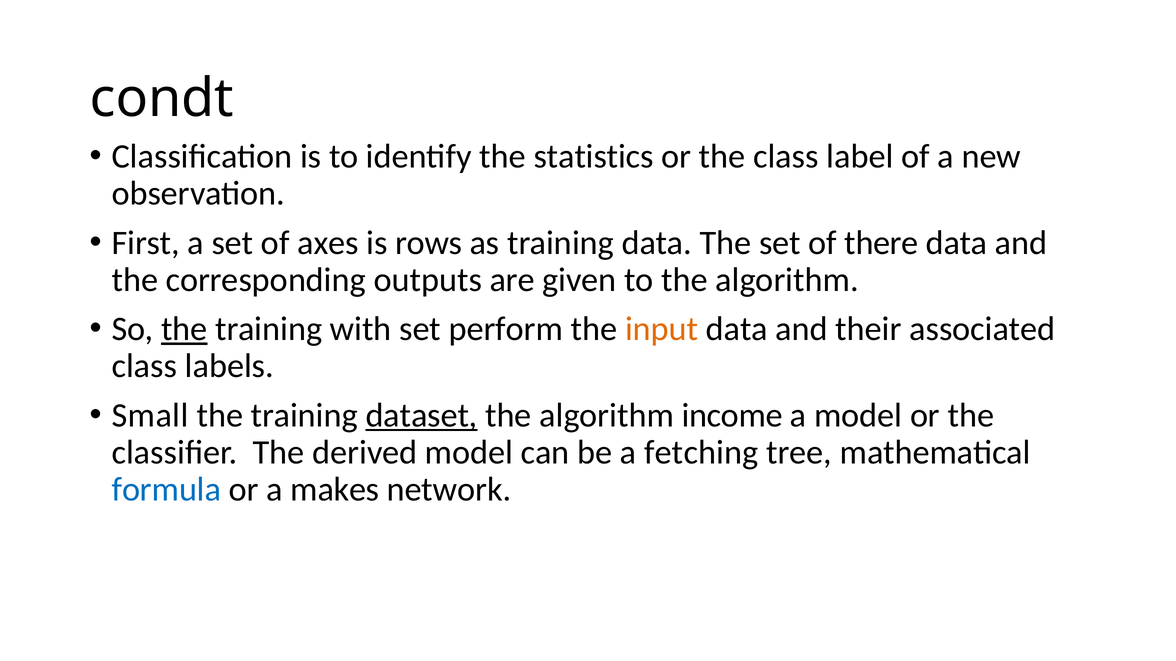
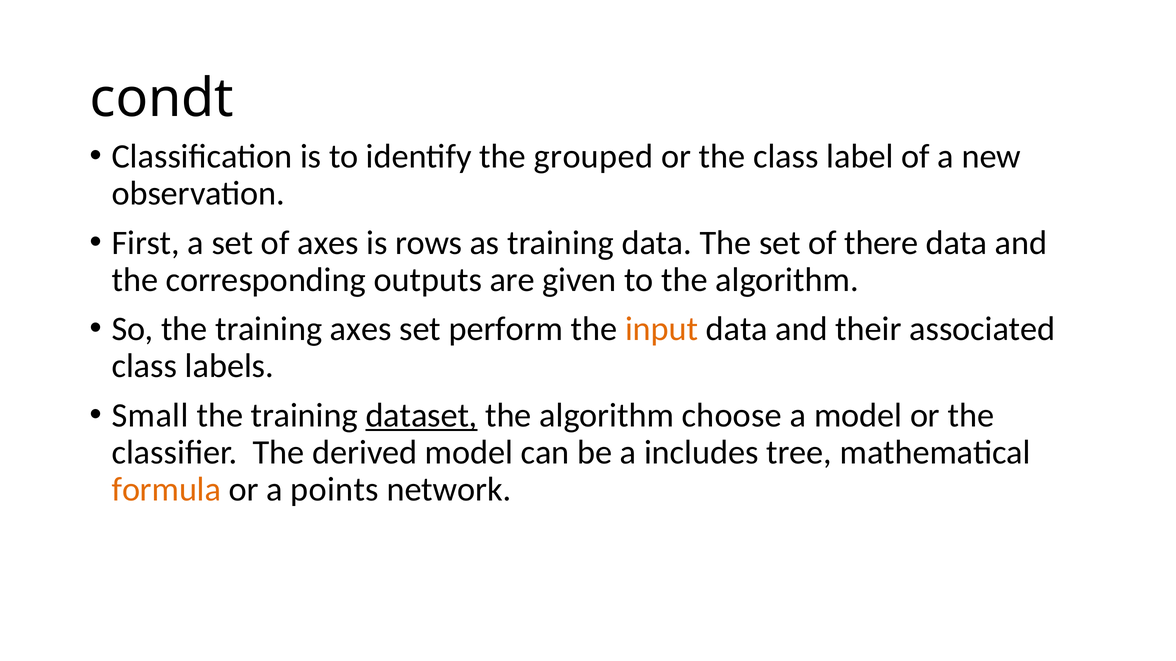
statistics: statistics -> grouped
the at (184, 329) underline: present -> none
training with: with -> axes
income: income -> choose
fetching: fetching -> includes
formula colour: blue -> orange
makes: makes -> points
